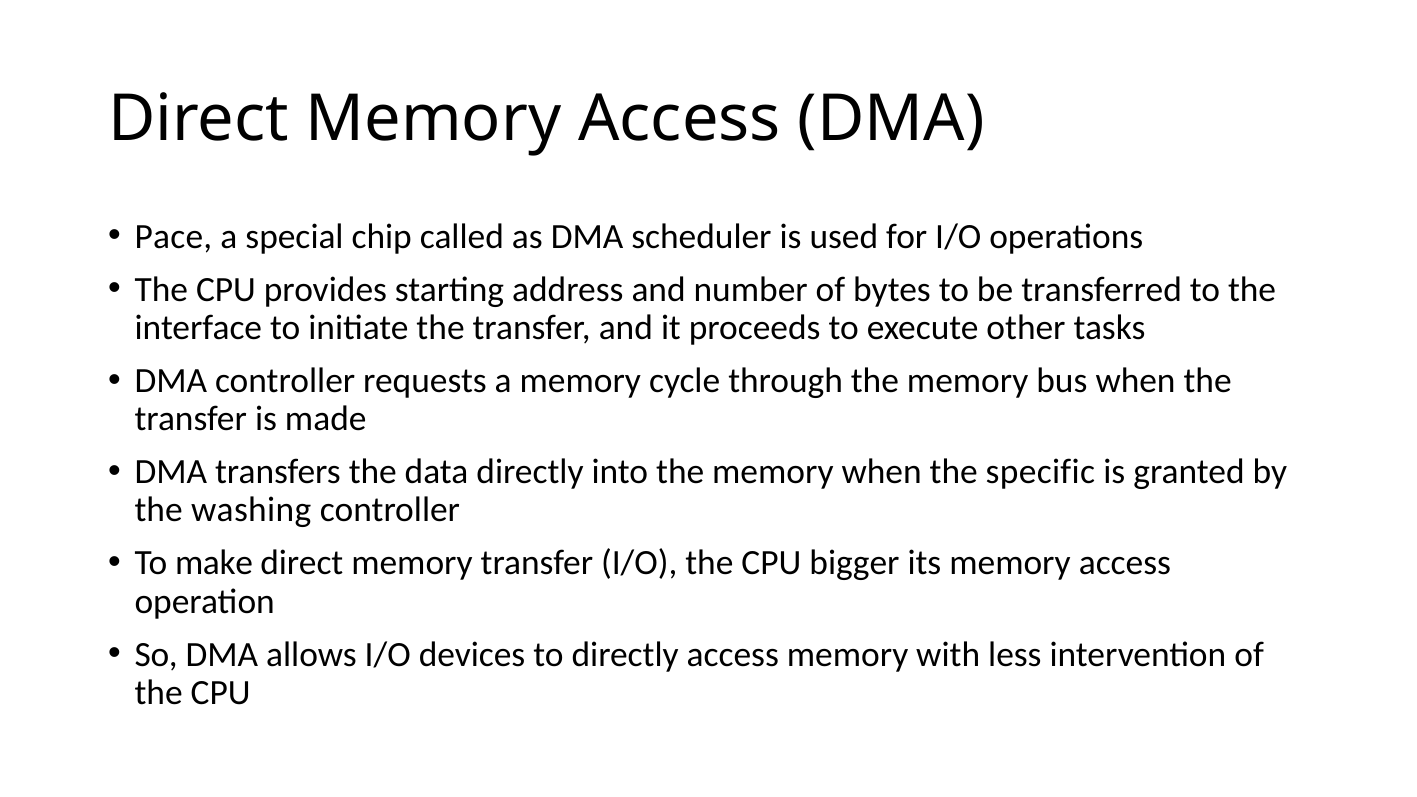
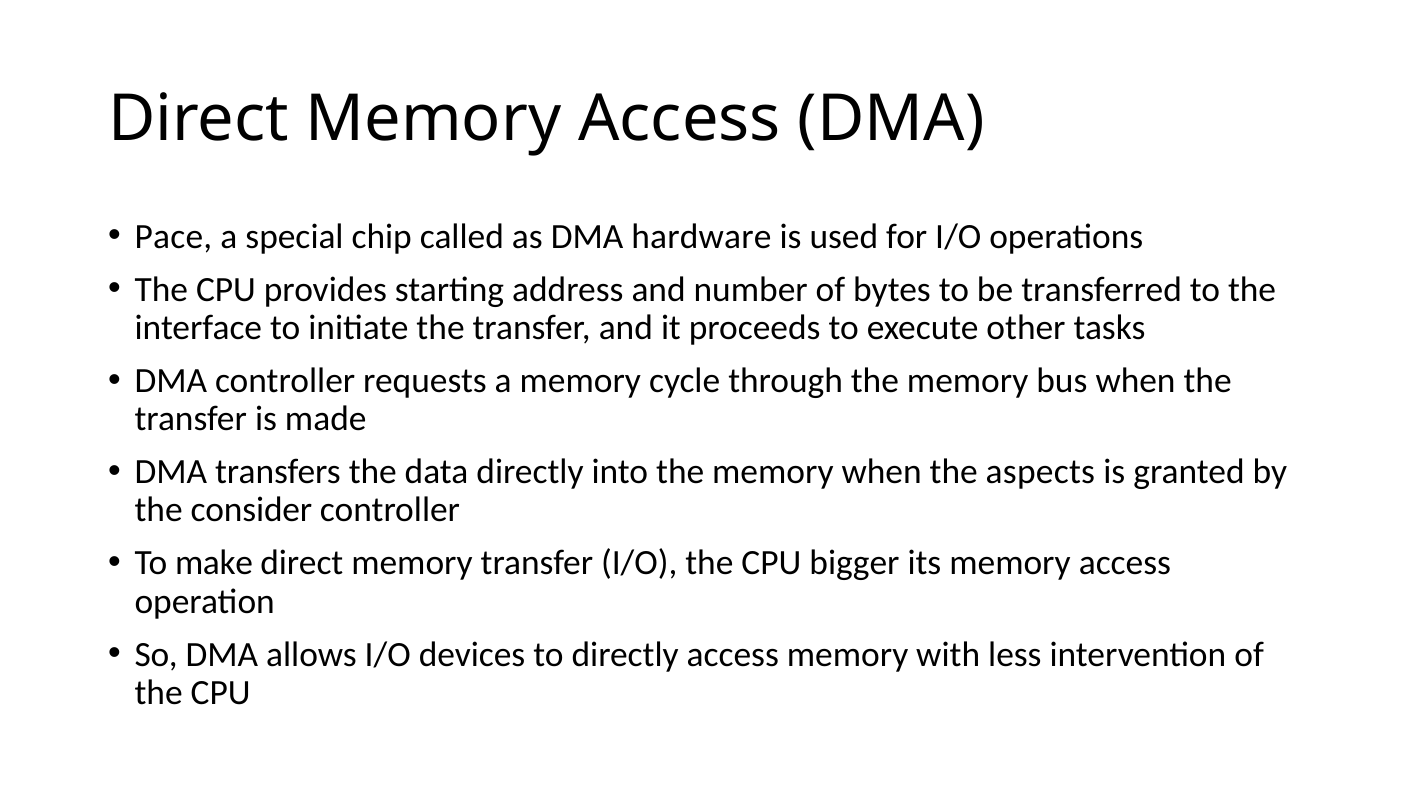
scheduler: scheduler -> hardware
specific: specific -> aspects
washing: washing -> consider
